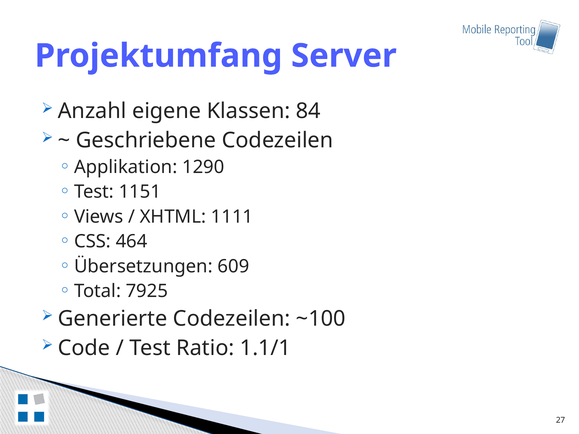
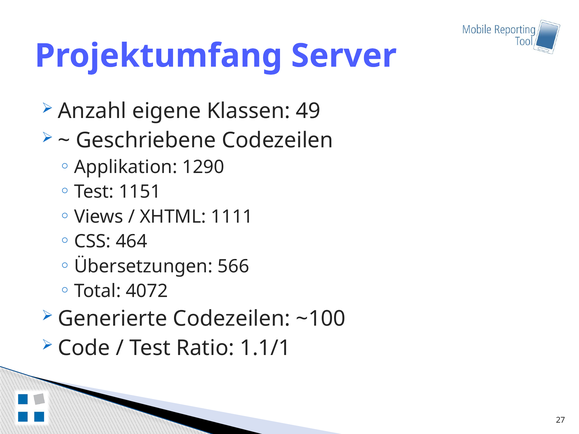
84: 84 -> 49
609: 609 -> 566
7925: 7925 -> 4072
